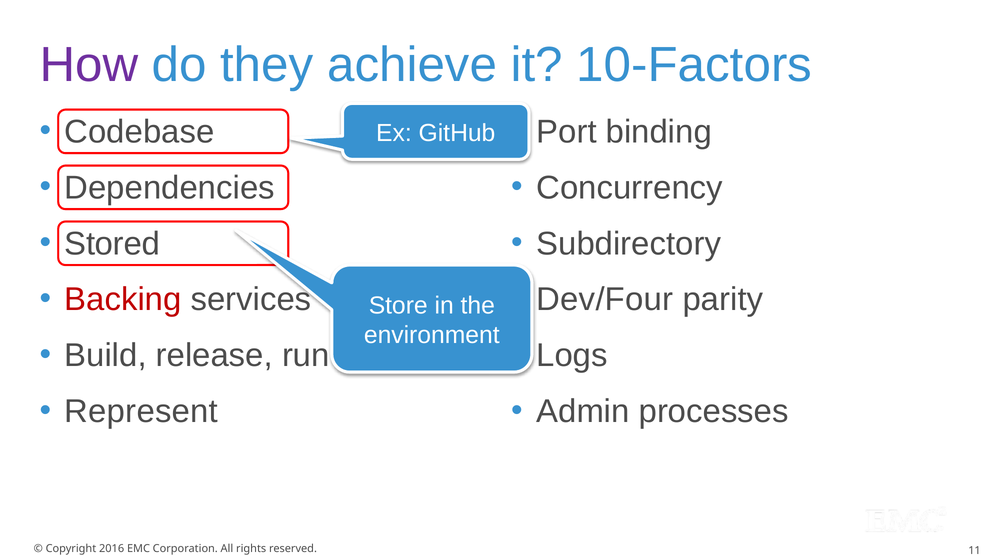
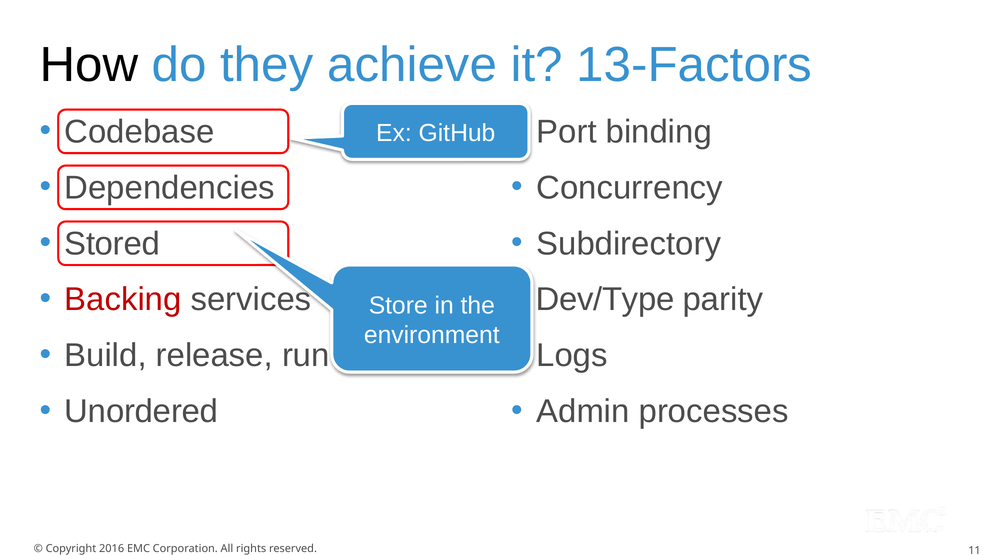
How colour: purple -> black
10-Factors: 10-Factors -> 13-Factors
Dev/Four: Dev/Four -> Dev/Type
Represent: Represent -> Unordered
